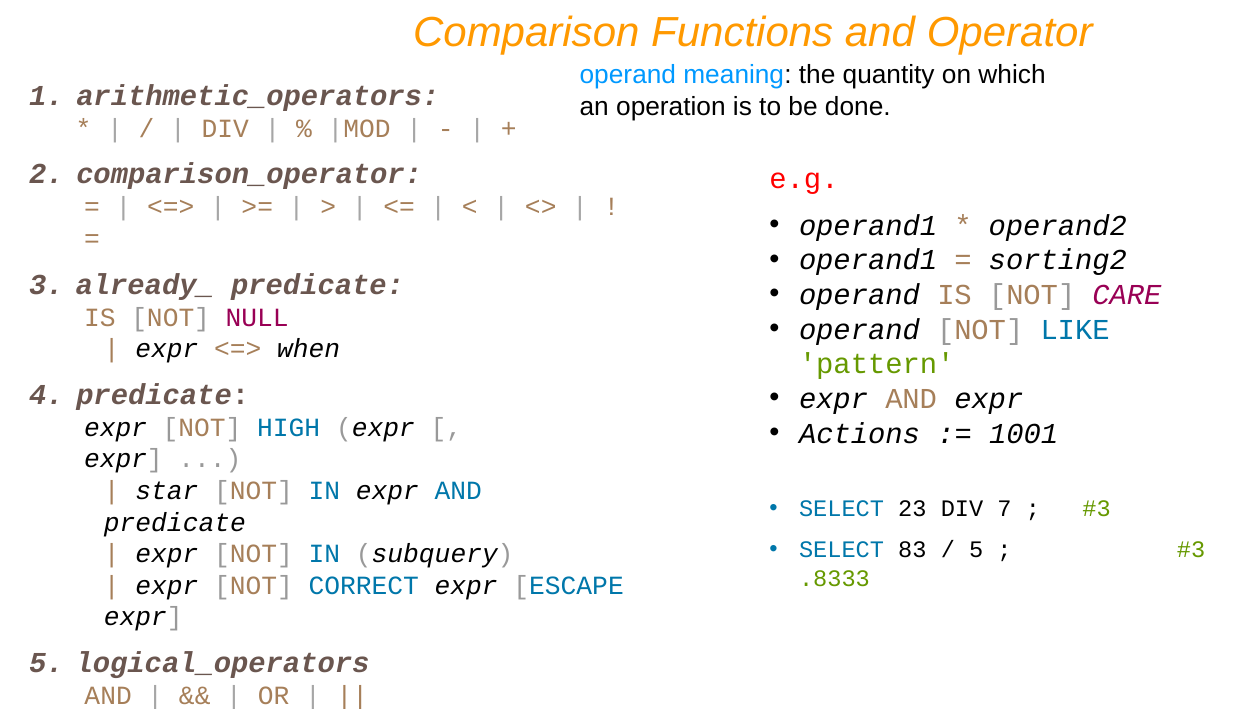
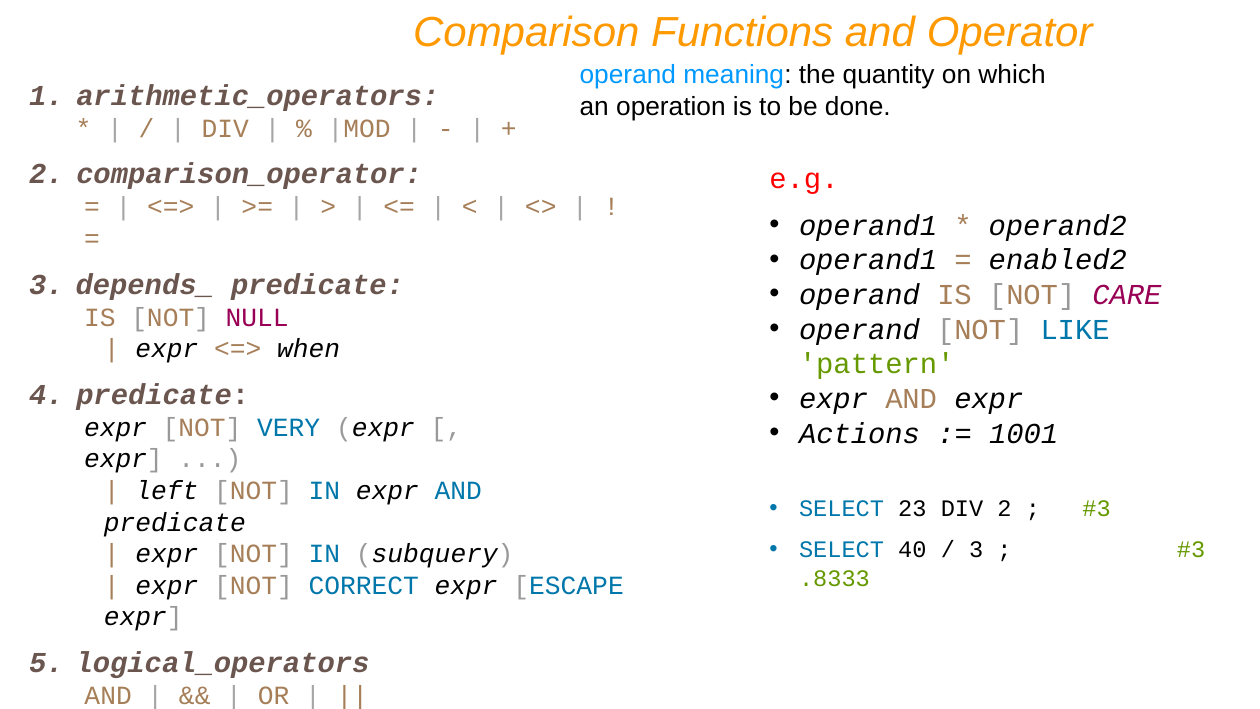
sorting2: sorting2 -> enabled2
already_: already_ -> depends_
HIGH: HIGH -> VERY
star: star -> left
DIV 7: 7 -> 2
83: 83 -> 40
5 at (976, 550): 5 -> 3
